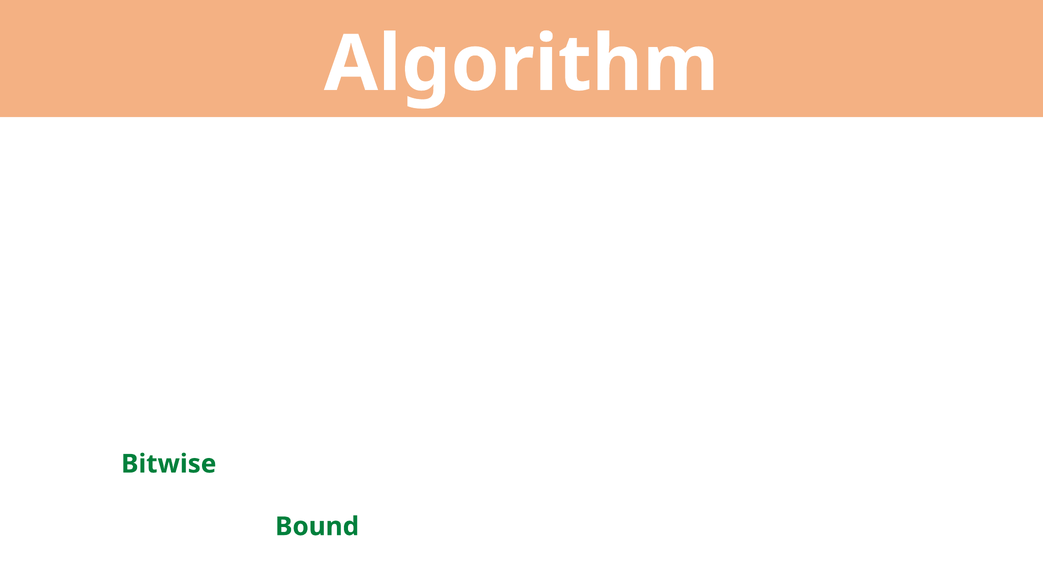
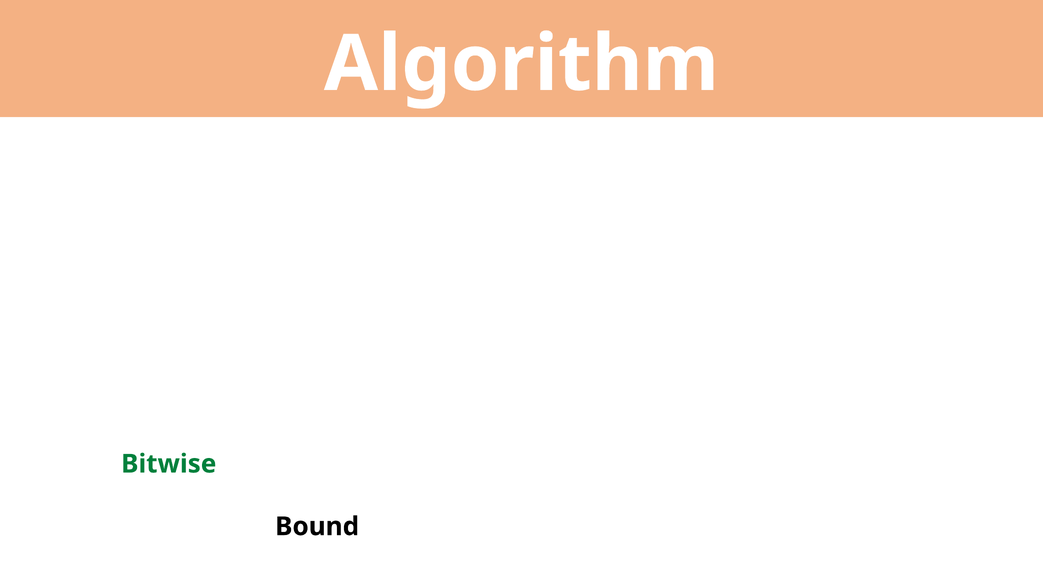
Bound colour: green -> black
